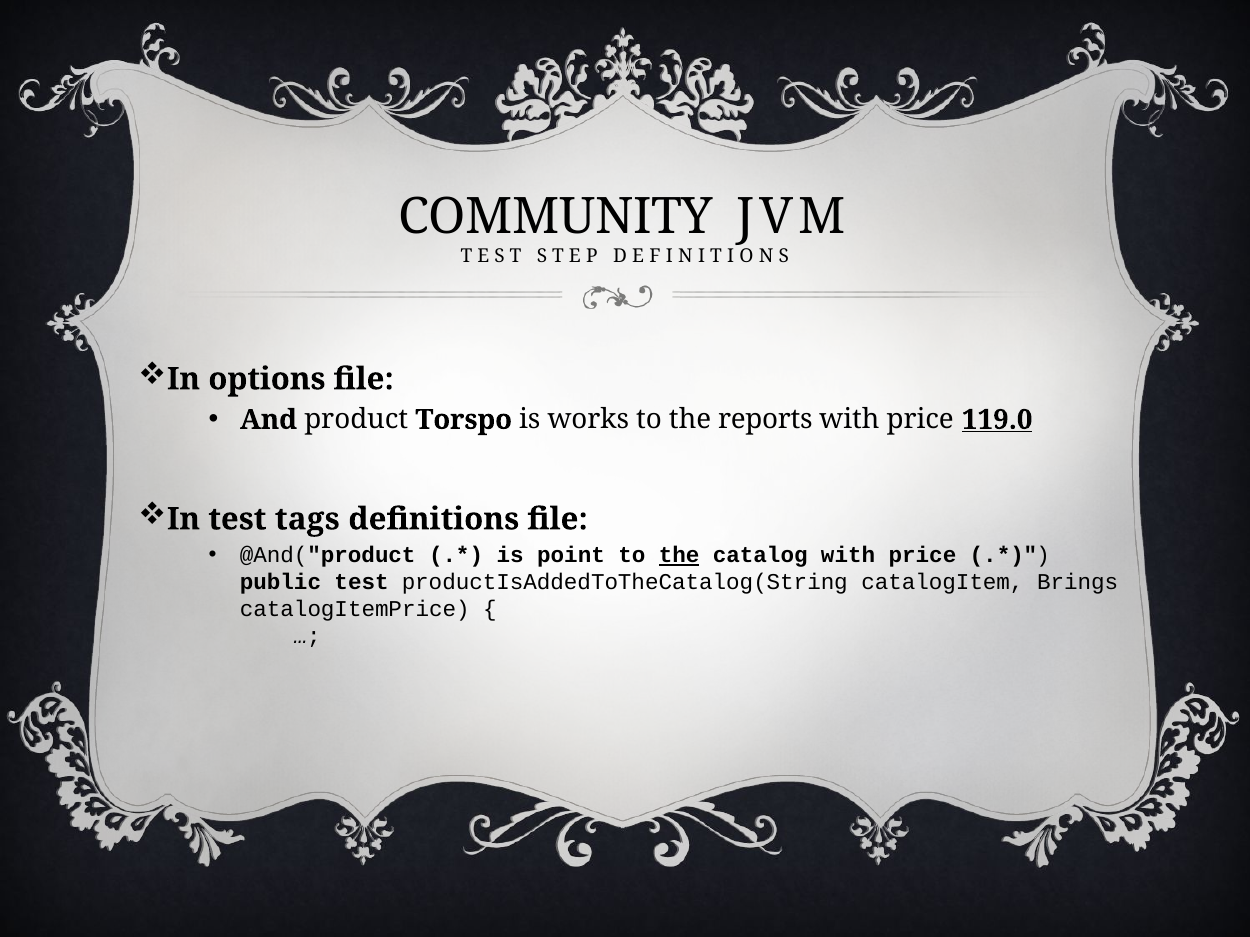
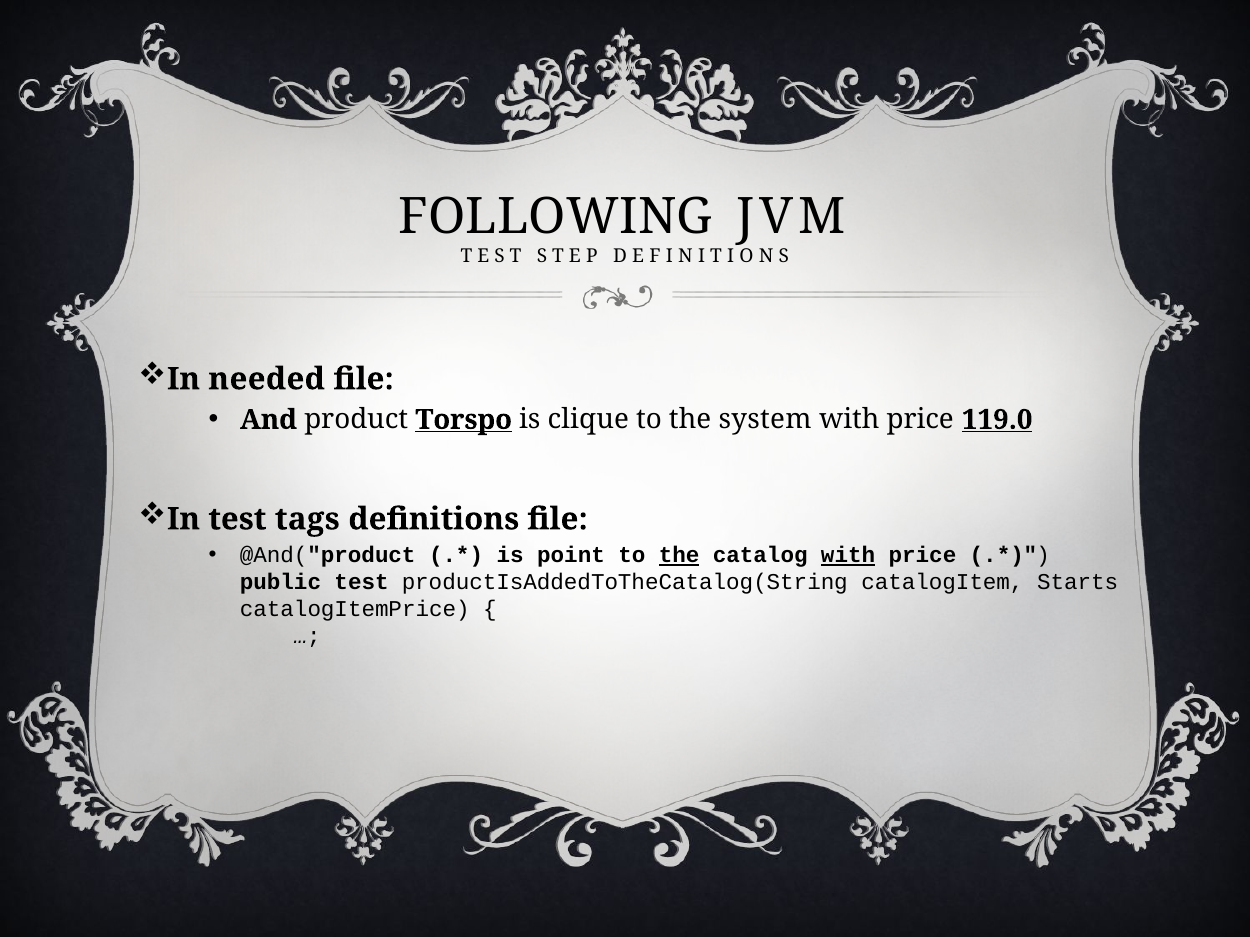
COMMUNITY: COMMUNITY -> FOLLOWING
options: options -> needed
Torspo underline: none -> present
works: works -> clique
reports: reports -> system
with at (848, 556) underline: none -> present
Brings: Brings -> Starts
